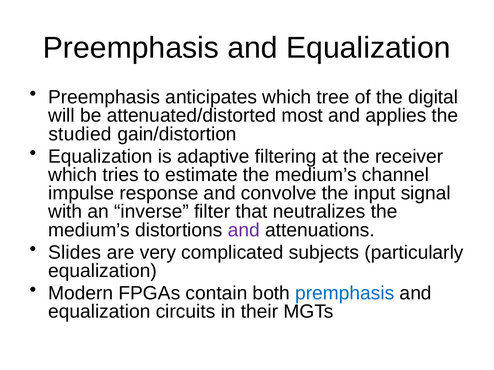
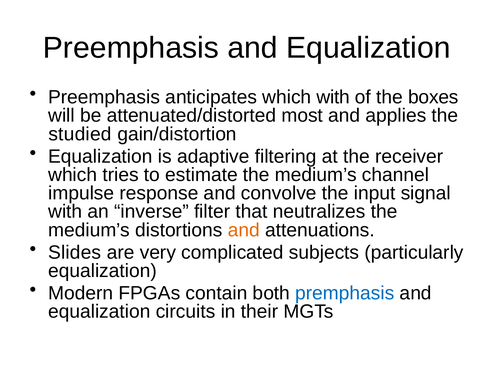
which tree: tree -> with
digital: digital -> boxes
and at (244, 230) colour: purple -> orange
